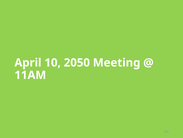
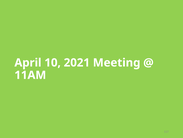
2050: 2050 -> 2021
